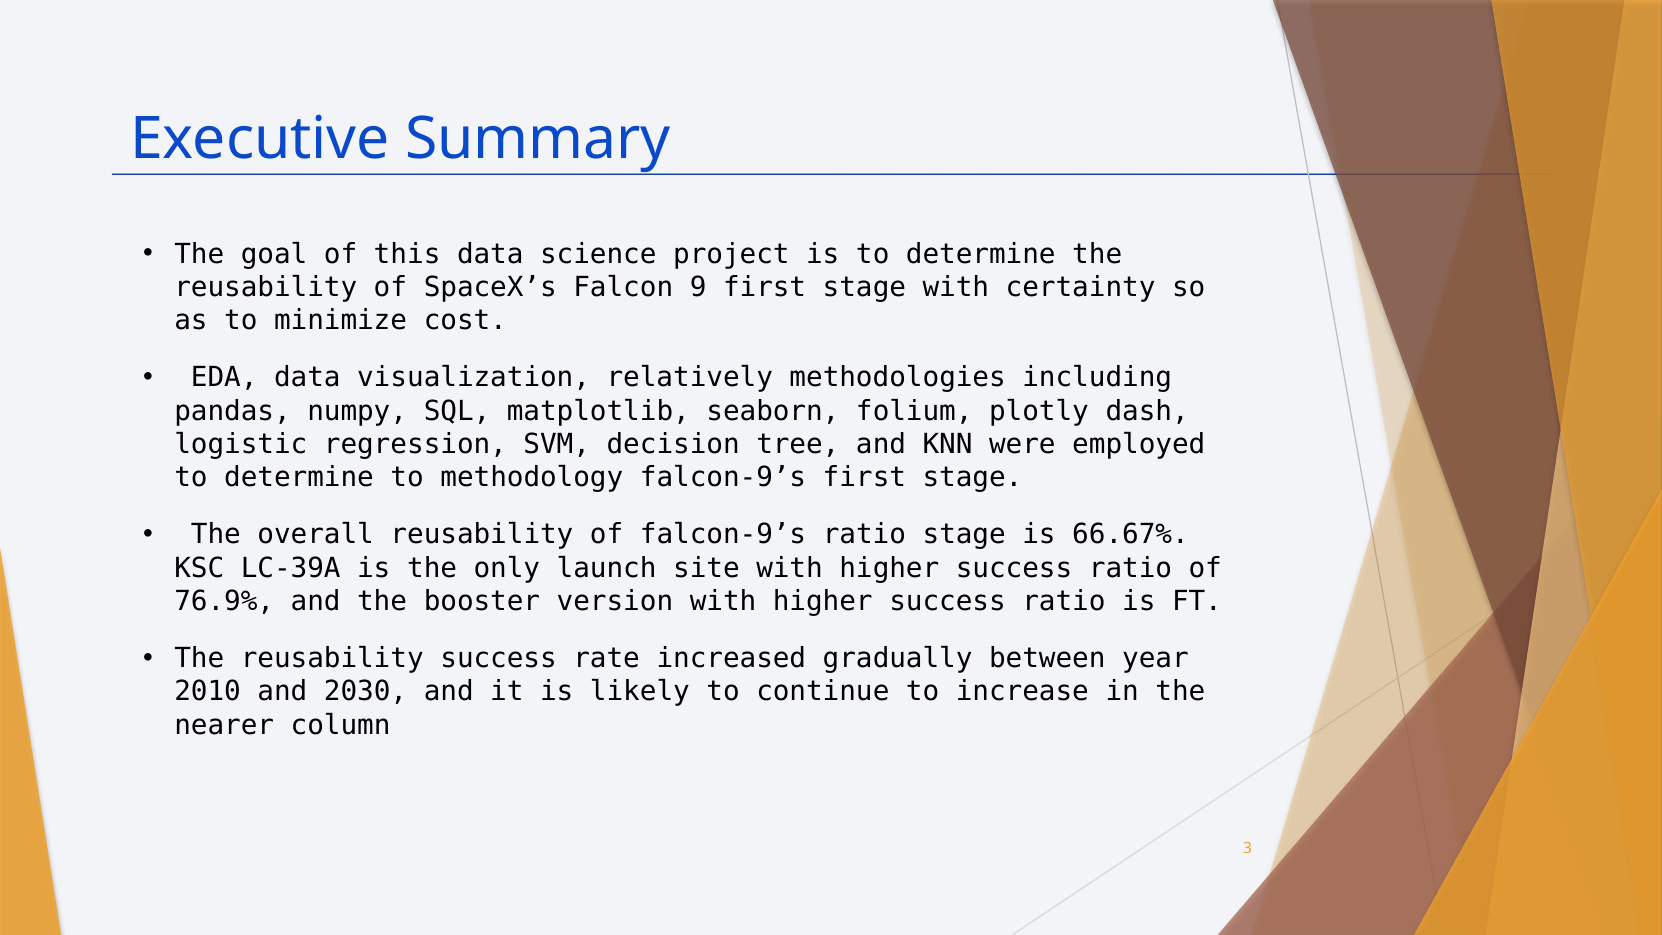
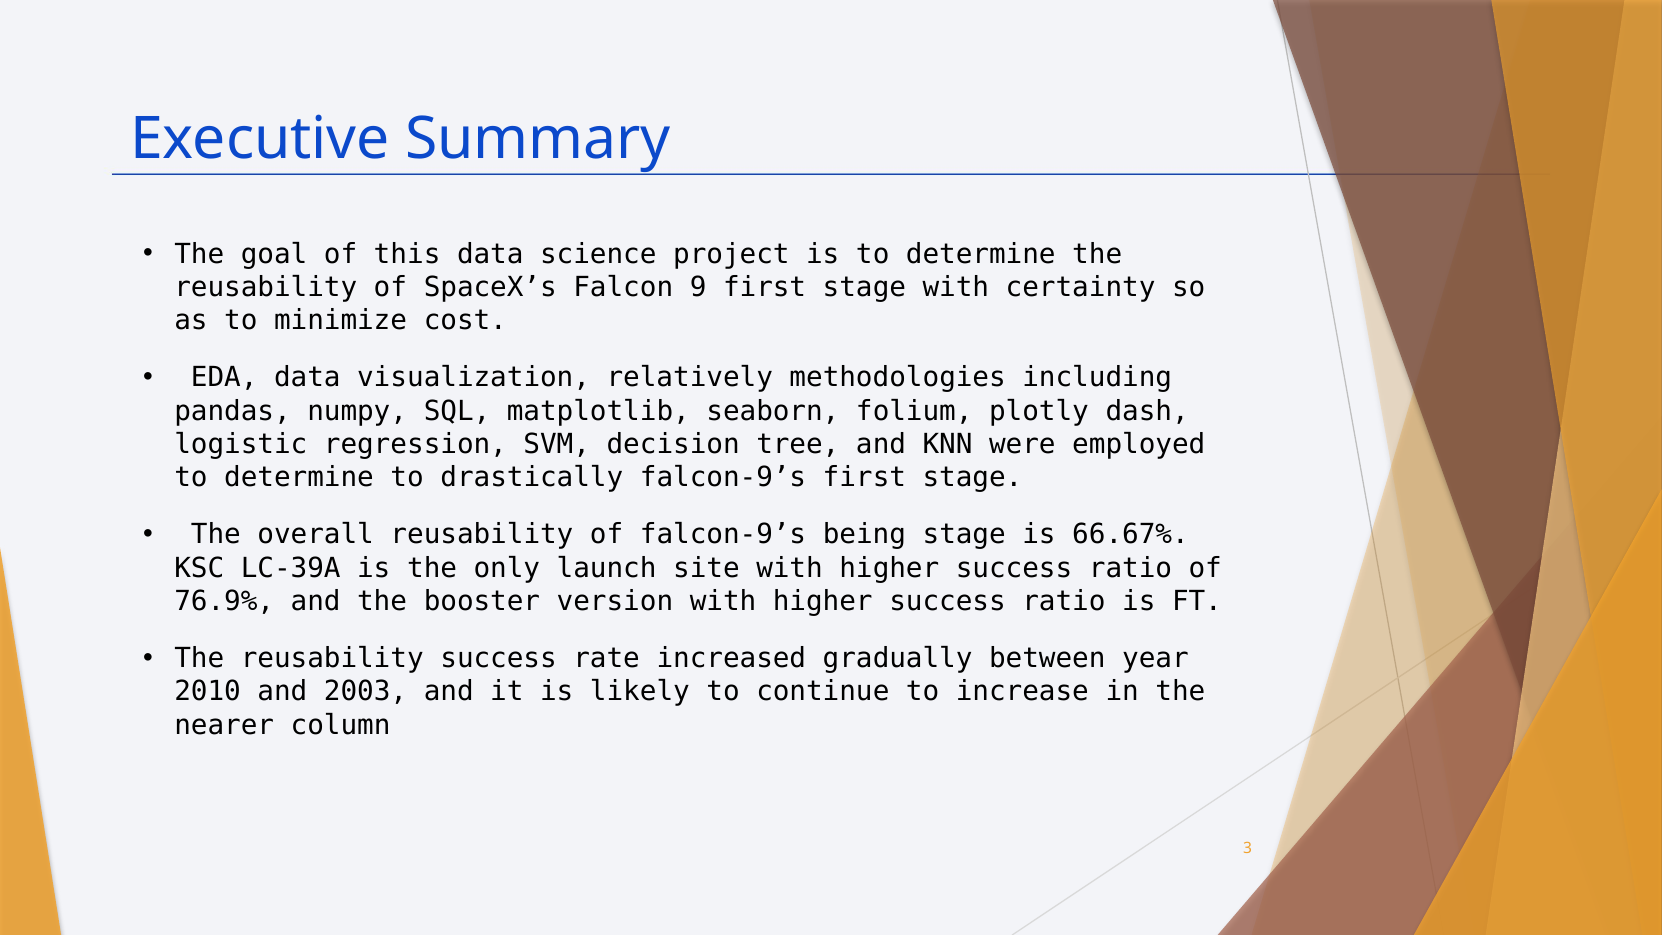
methodology: methodology -> drastically
falcon-9’s ratio: ratio -> being
2030: 2030 -> 2003
